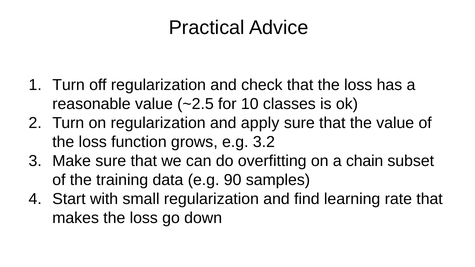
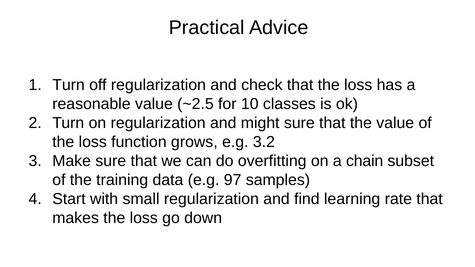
apply: apply -> might
90: 90 -> 97
